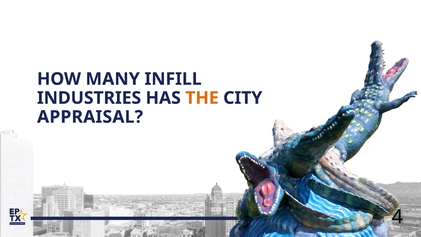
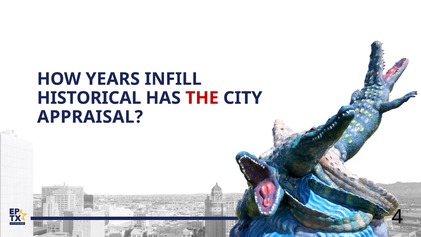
MANY: MANY -> YEARS
INDUSTRIES: INDUSTRIES -> HISTORICAL
THE colour: orange -> red
